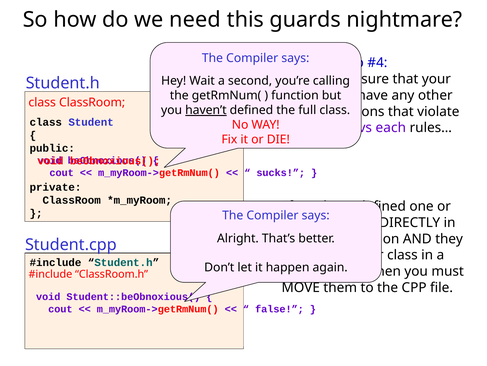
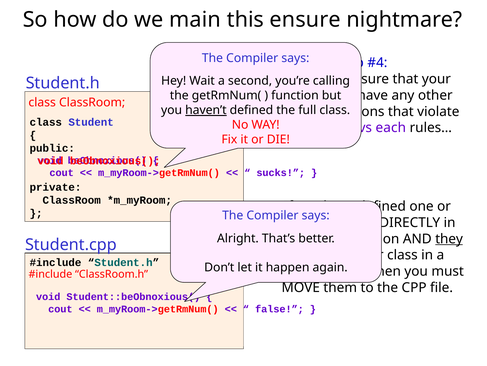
need: need -> main
guards: guards -> ensure
they underline: none -> present
